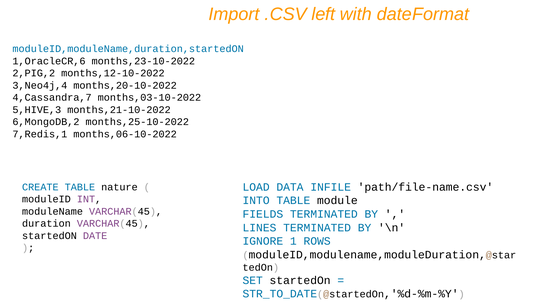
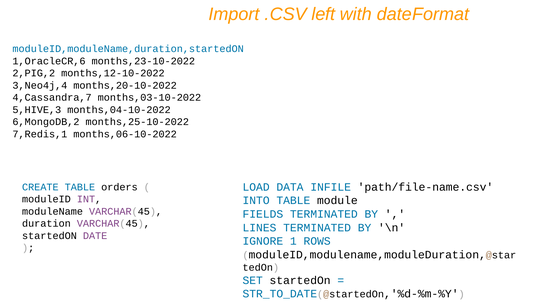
months,21-10-2022: months,21-10-2022 -> months,04-10-2022
nature: nature -> orders
